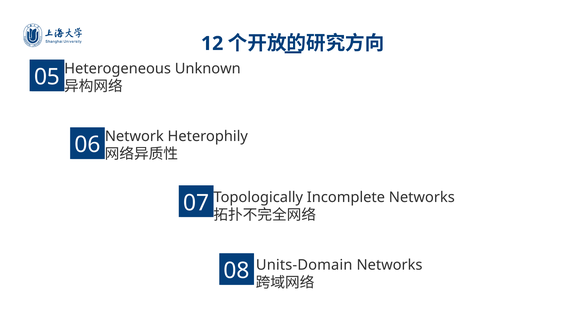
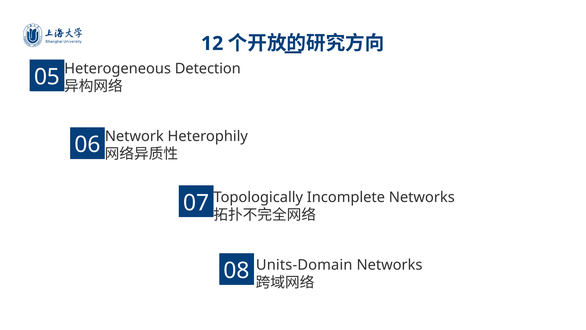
Unknown: Unknown -> Detection
